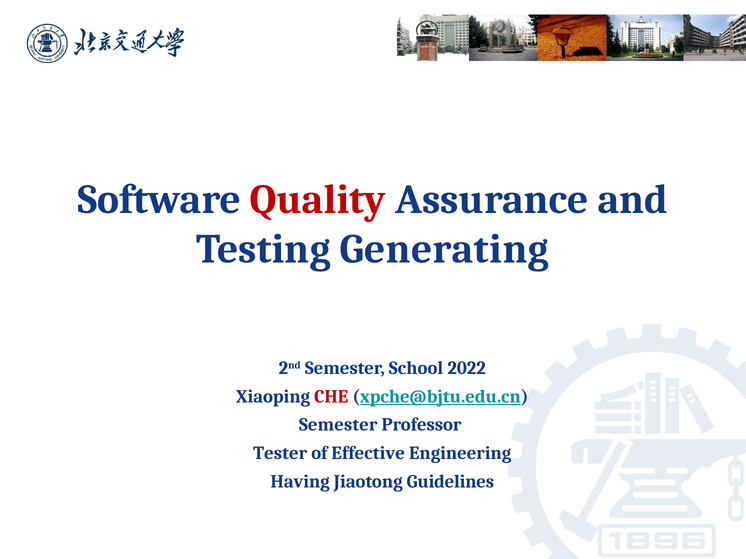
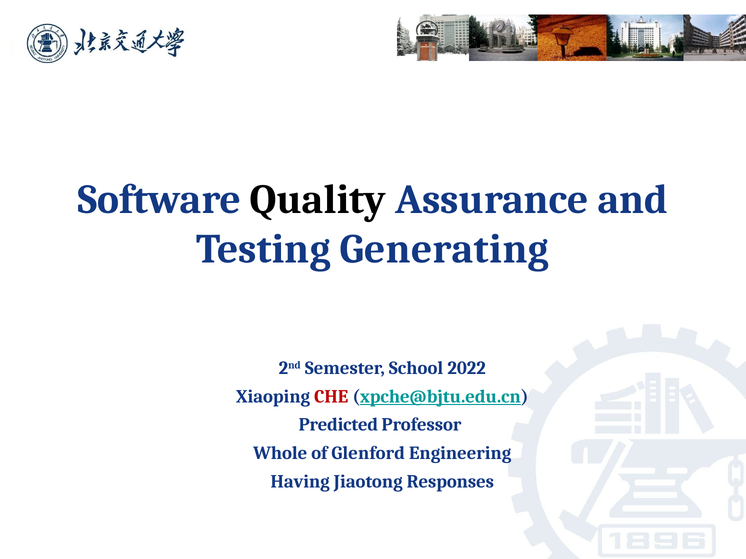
Quality colour: red -> black
Semester at (338, 425): Semester -> Predicted
Tester: Tester -> Whole
Effective: Effective -> Glenford
Guidelines: Guidelines -> Responses
